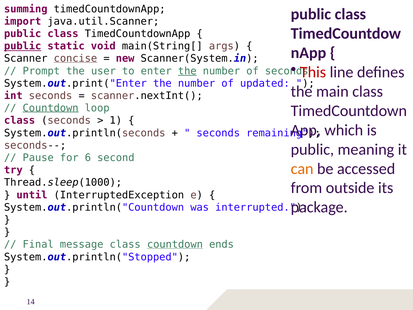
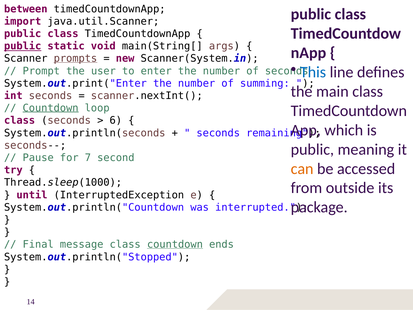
summing: summing -> between
concise: concise -> prompts
This colour: red -> blue
the at (187, 71) underline: present -> none
updated: updated -> summing
1: 1 -> 6
6: 6 -> 7
